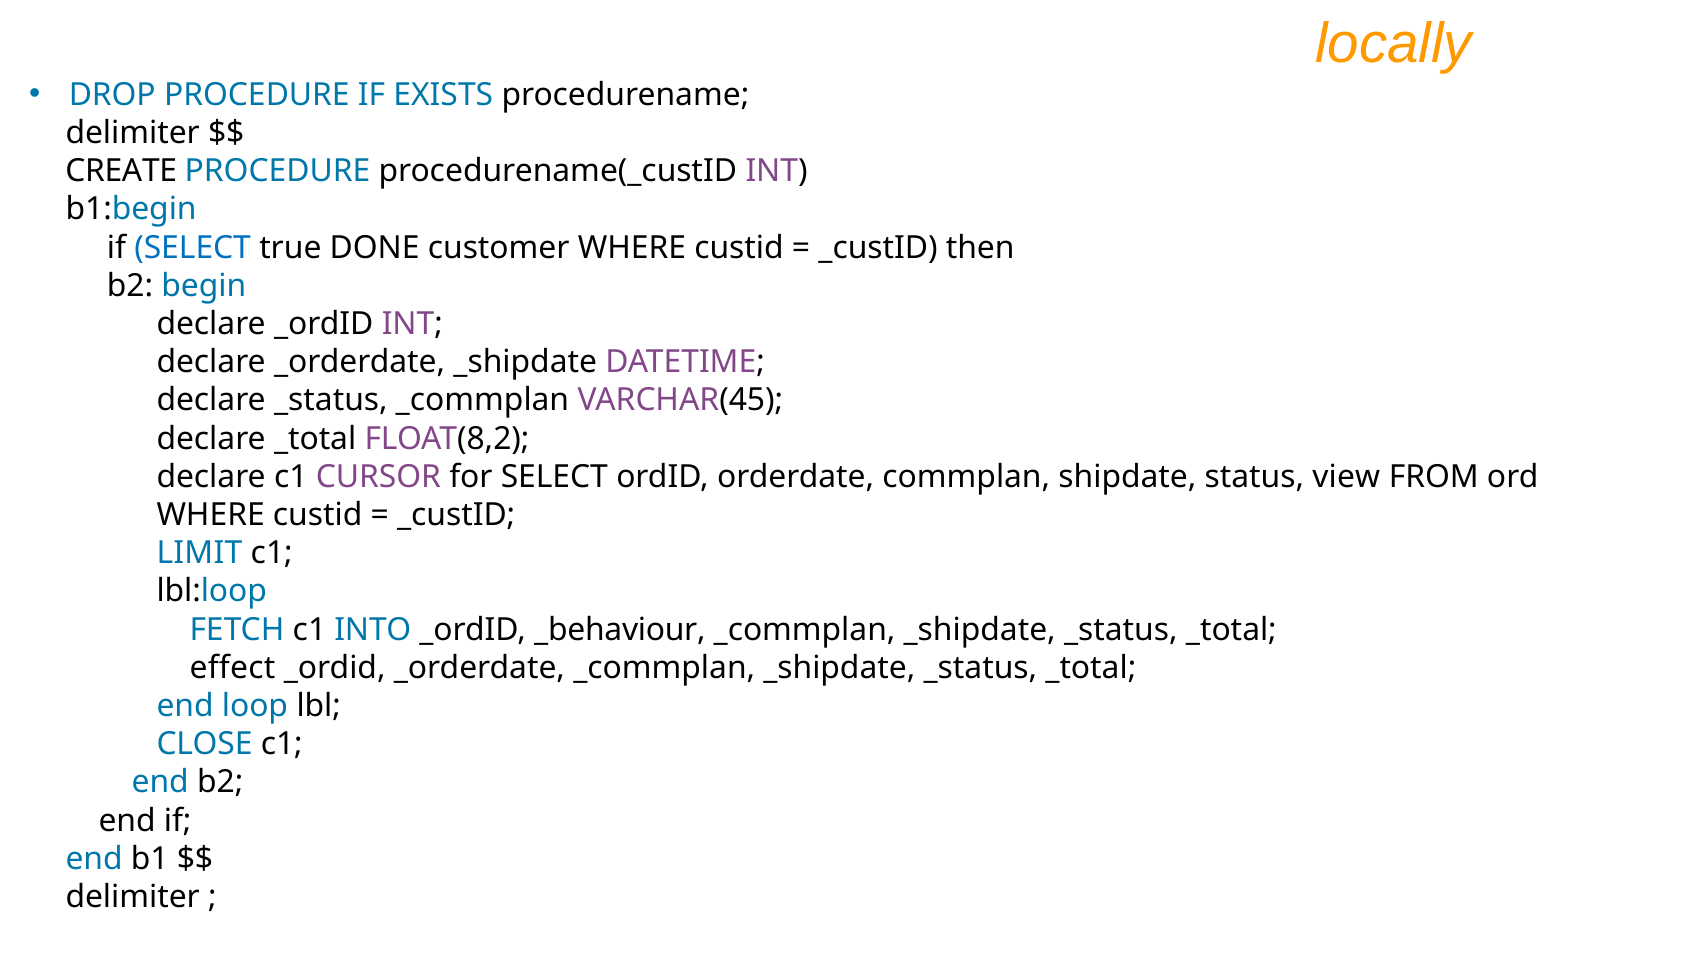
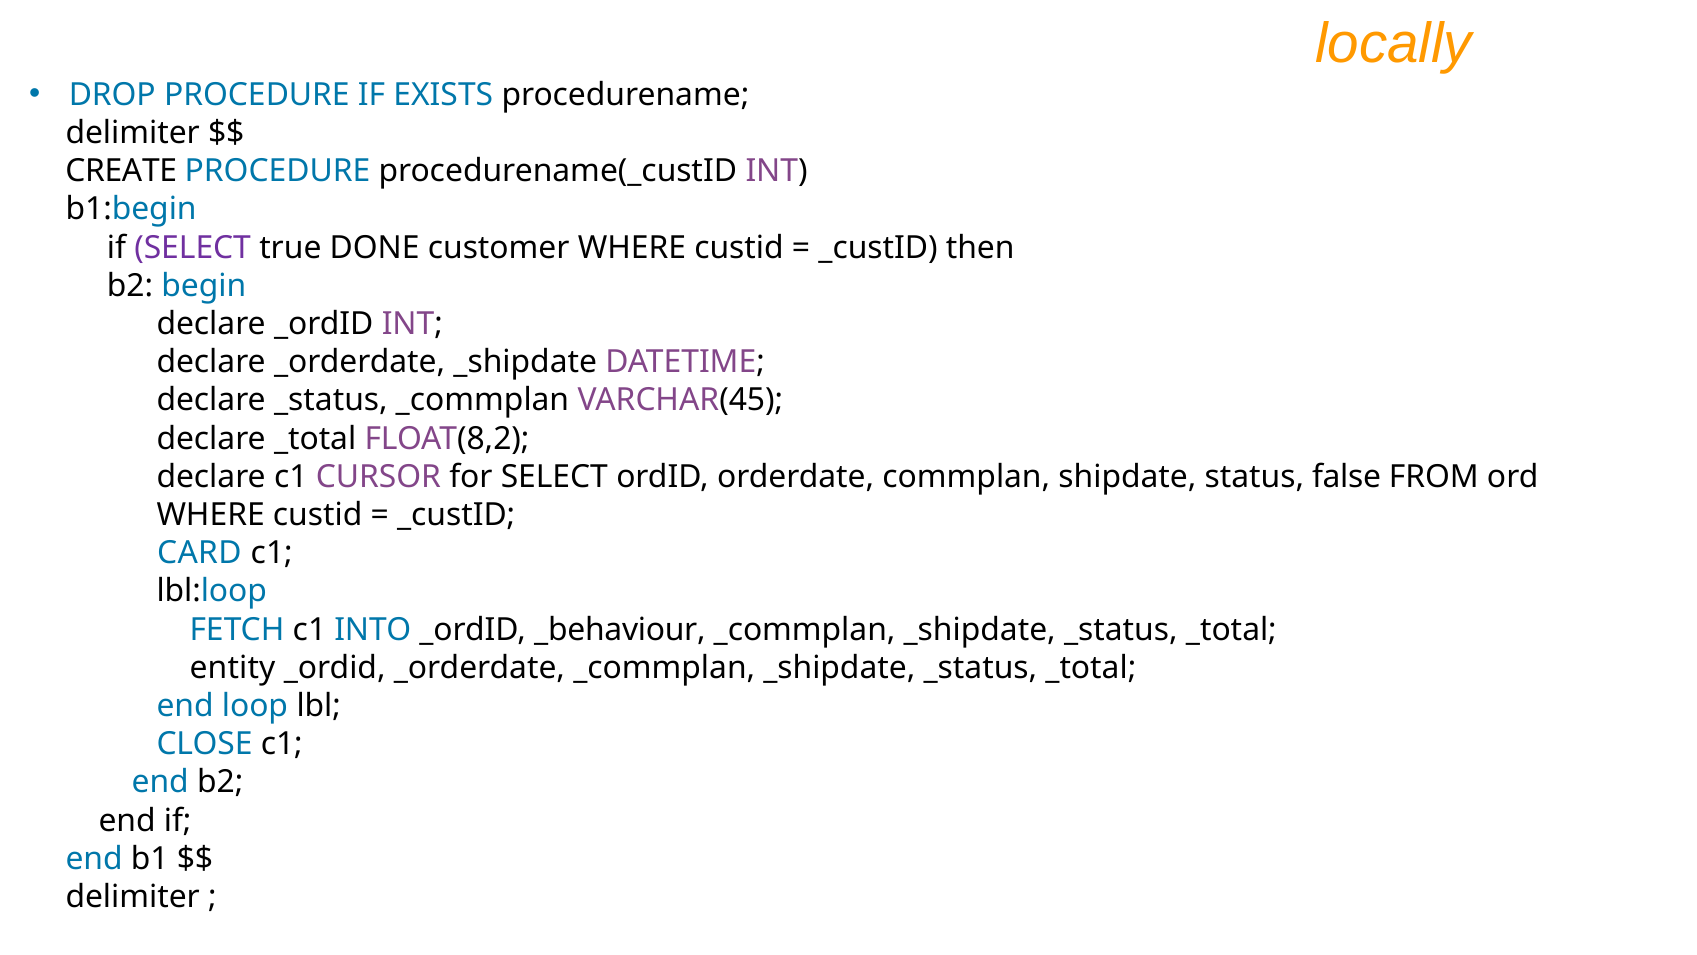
SELECT at (193, 248) colour: blue -> purple
view: view -> false
LIMIT: LIMIT -> CARD
effect: effect -> entity
